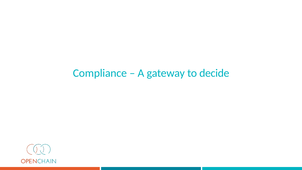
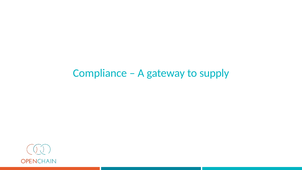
decide: decide -> supply
